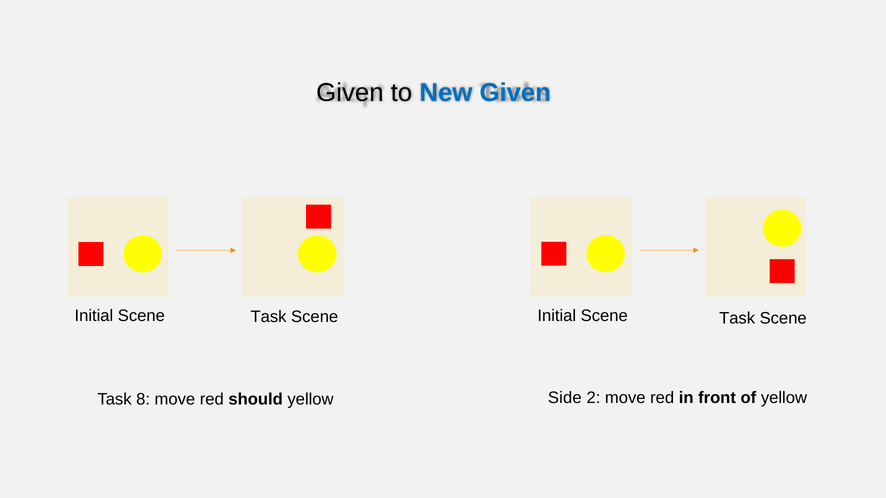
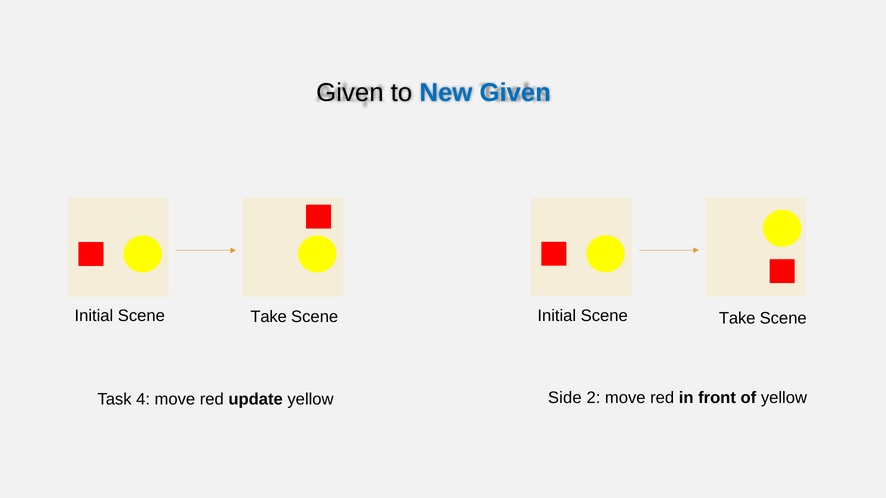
Task at (737, 318): Task -> Take
Task at (269, 317): Task -> Take
8: 8 -> 4
should: should -> update
